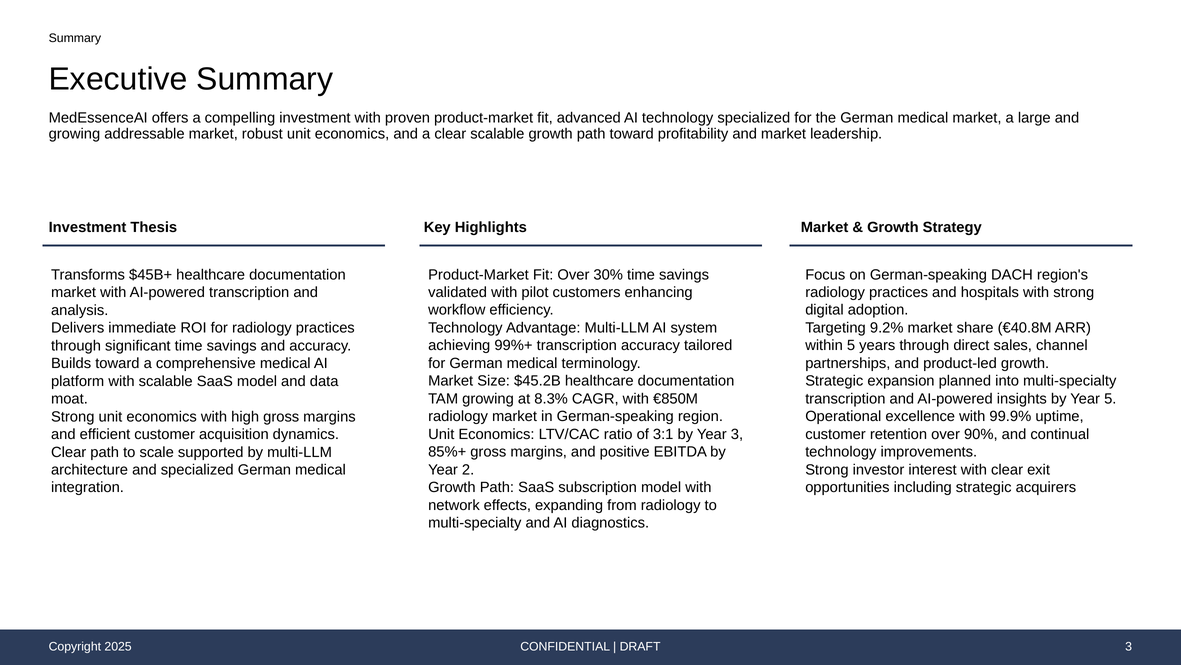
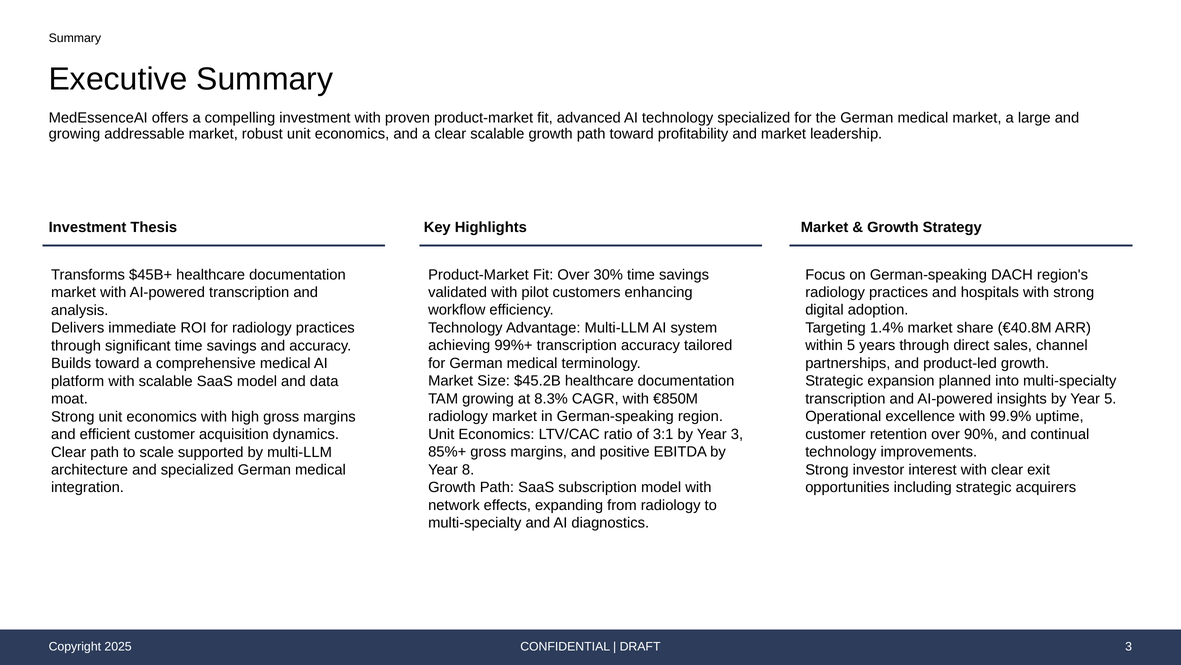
9.2%: 9.2% -> 1.4%
2: 2 -> 8
